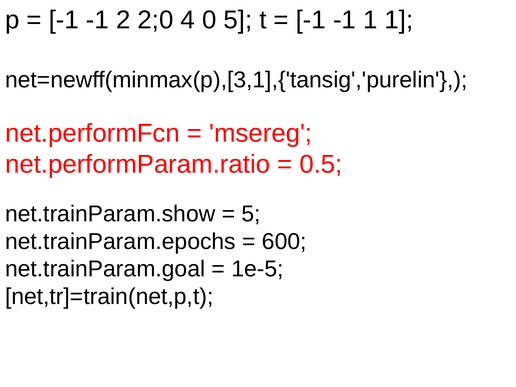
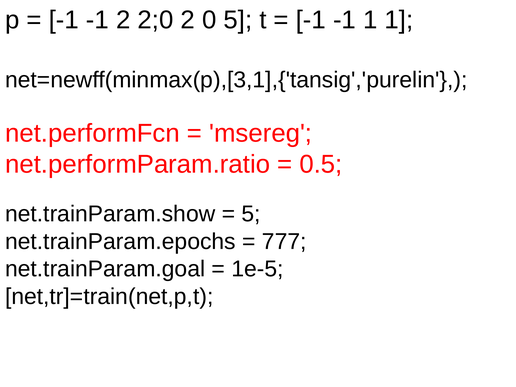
2;0 4: 4 -> 2
600: 600 -> 777
